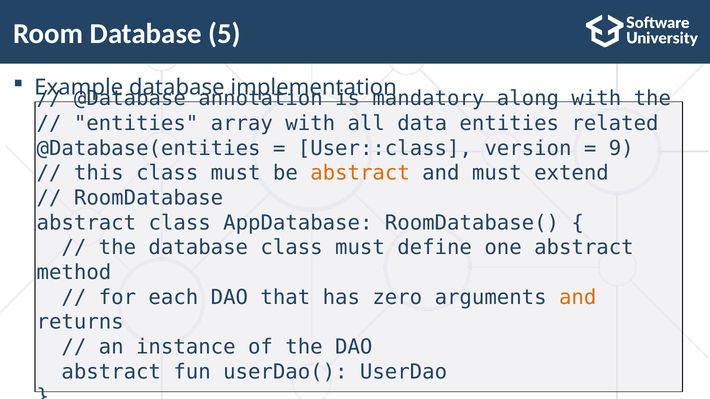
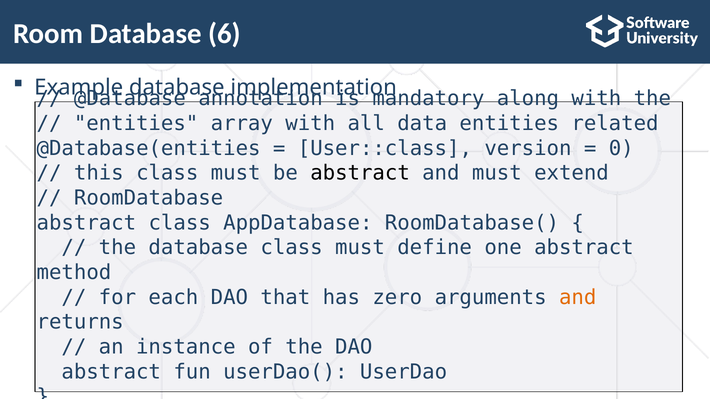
5: 5 -> 6
9: 9 -> 0
abstract at (360, 173) colour: orange -> black
